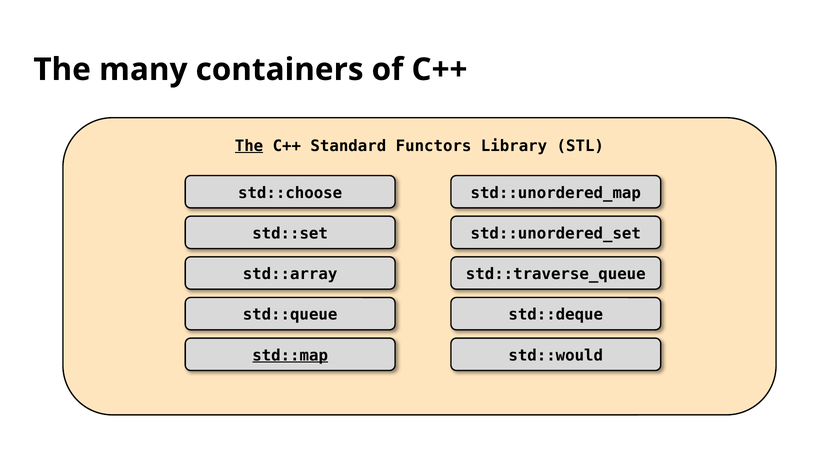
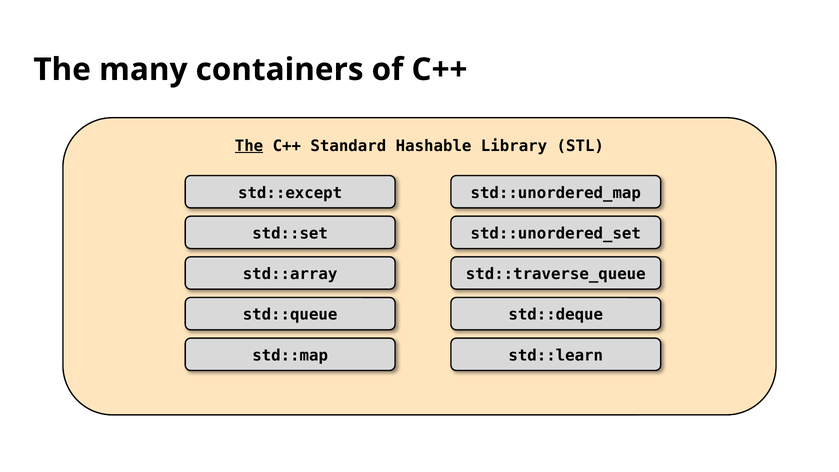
Functors: Functors -> Hashable
std::choose: std::choose -> std::except
std::map underline: present -> none
std::would: std::would -> std::learn
